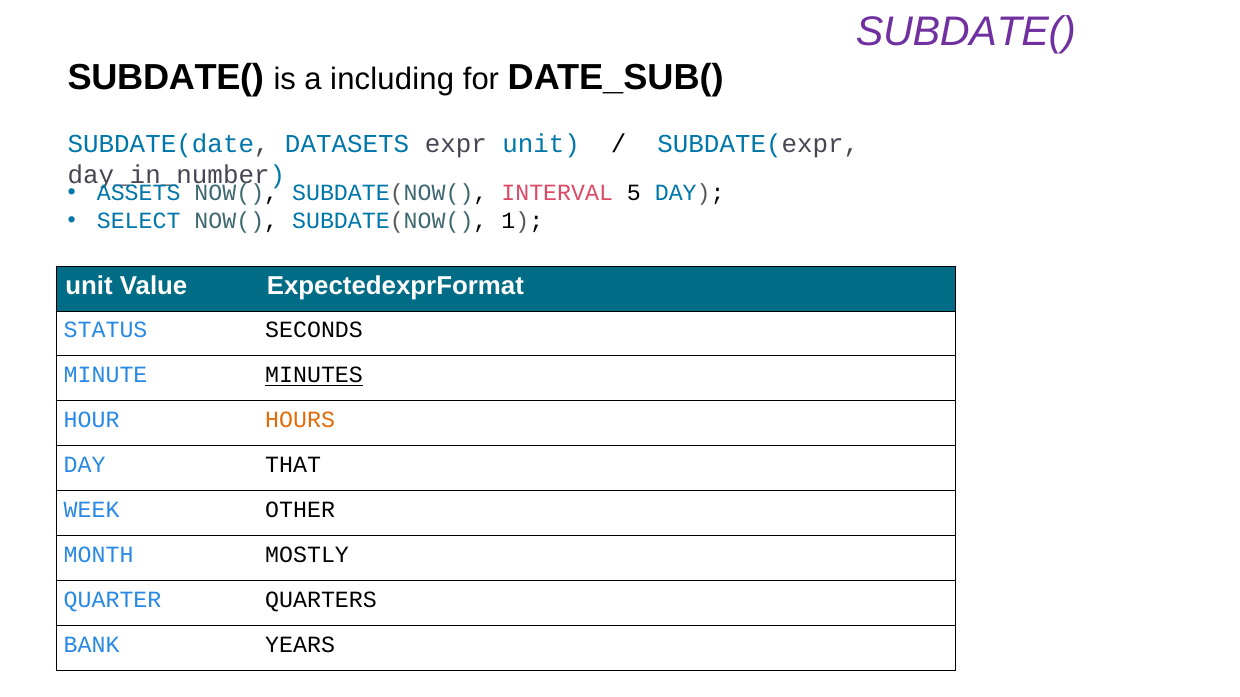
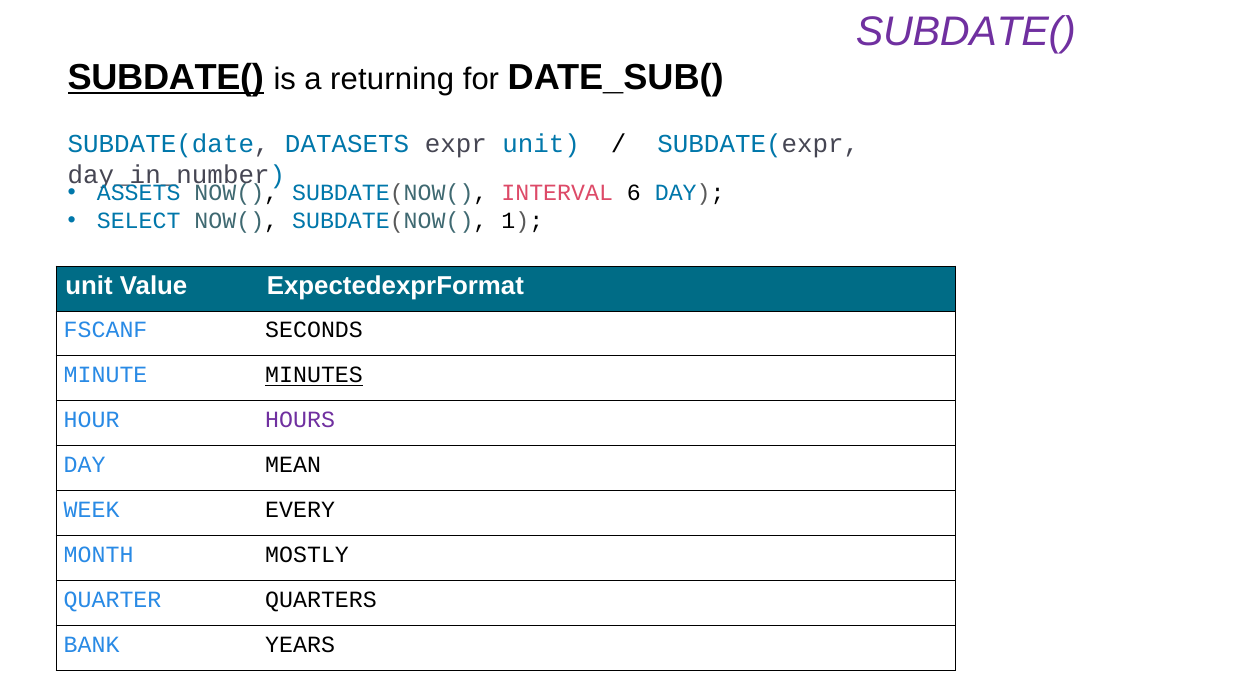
SUBDATE( at (166, 77) underline: none -> present
including: including -> returning
5: 5 -> 6
STATUS: STATUS -> FSCANF
HOURS colour: orange -> purple
THAT: THAT -> MEAN
OTHER: OTHER -> EVERY
